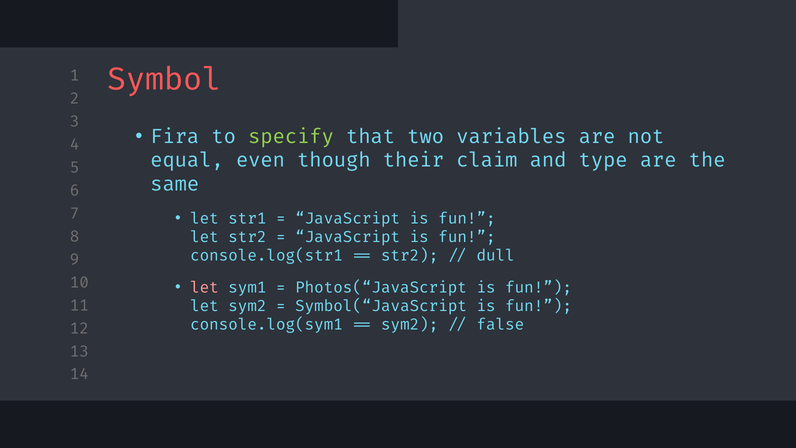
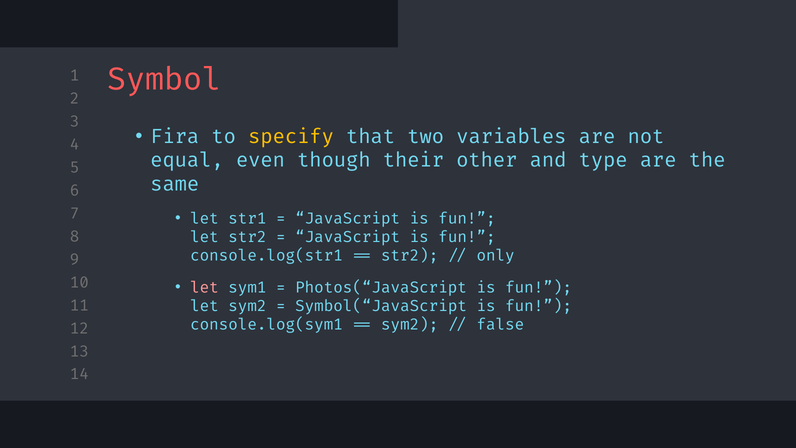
specify colour: light green -> yellow
claim: claim -> other
dull: dull -> only
